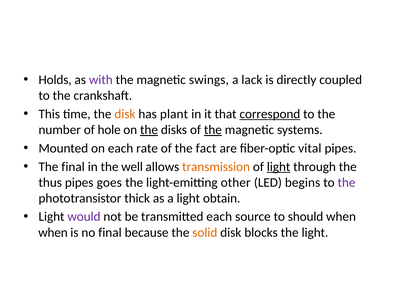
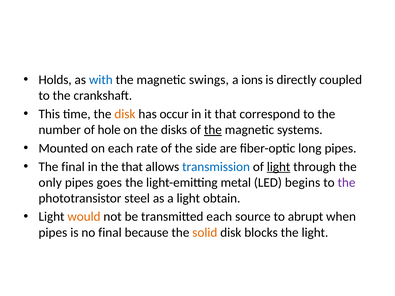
with colour: purple -> blue
lack: lack -> ions
plant: plant -> occur
correspond underline: present -> none
the at (149, 130) underline: present -> none
fact: fact -> side
vital: vital -> long
the well: well -> that
transmission colour: orange -> blue
thus: thus -> only
other: other -> metal
thick: thick -> steel
would colour: purple -> orange
should: should -> abrupt
when at (53, 233): when -> pipes
